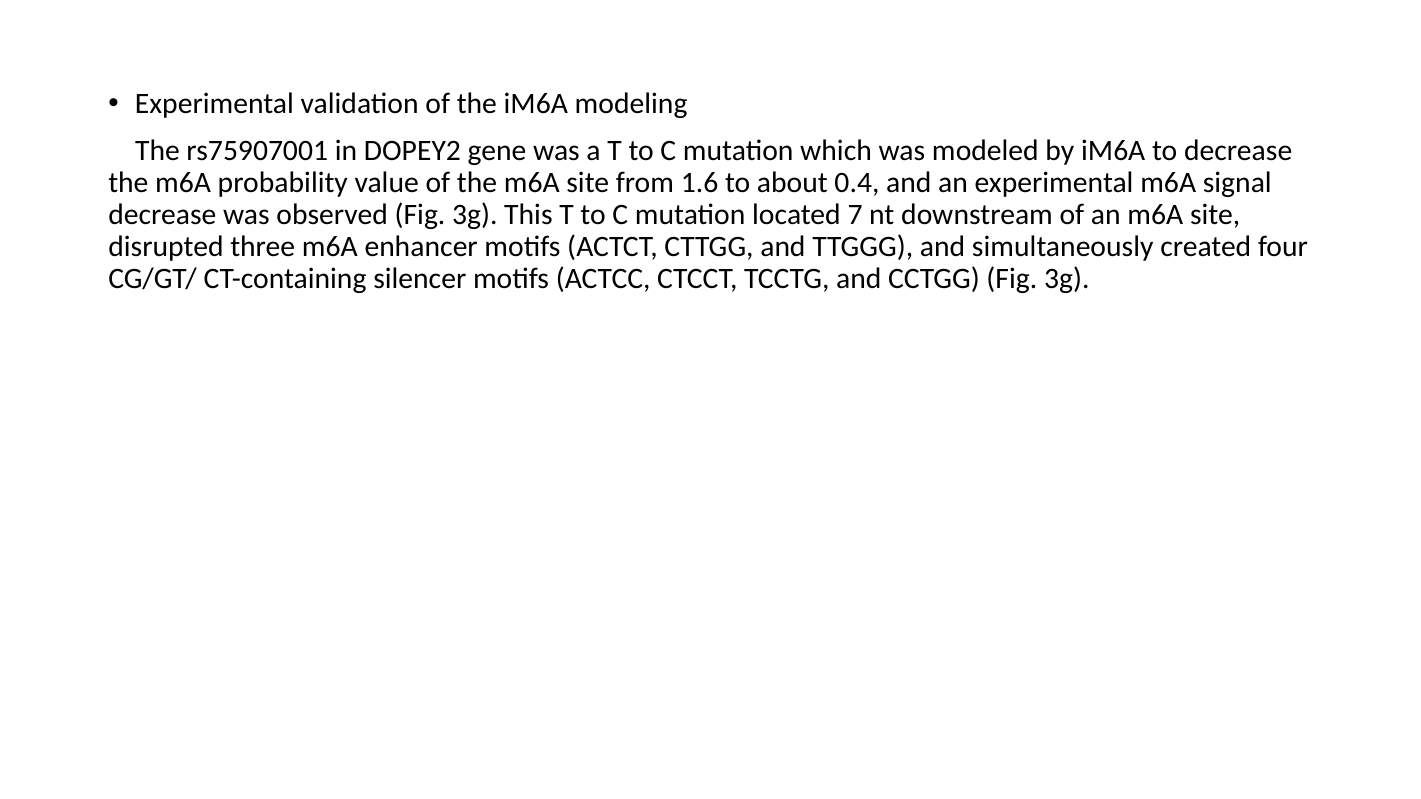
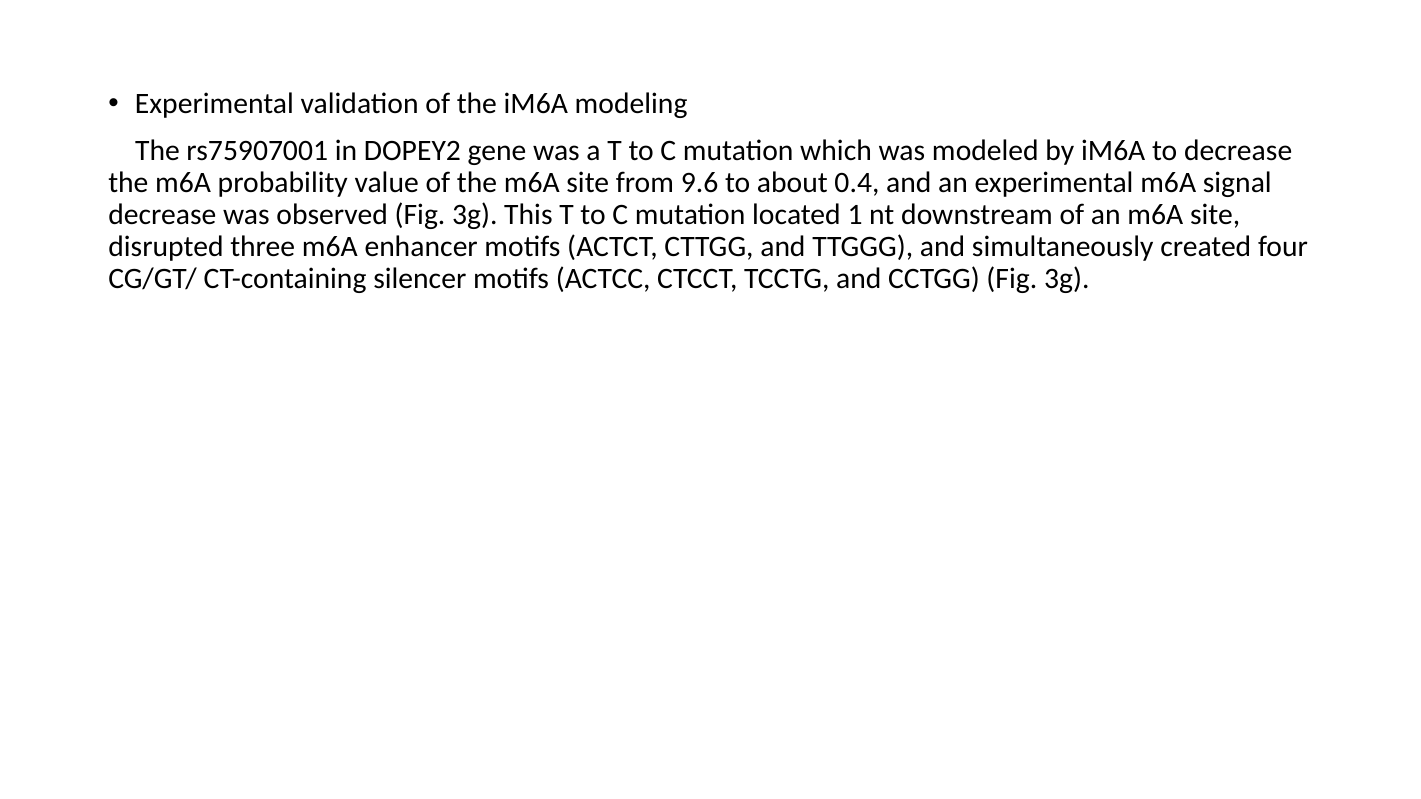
1.6: 1.6 -> 9.6
7: 7 -> 1
